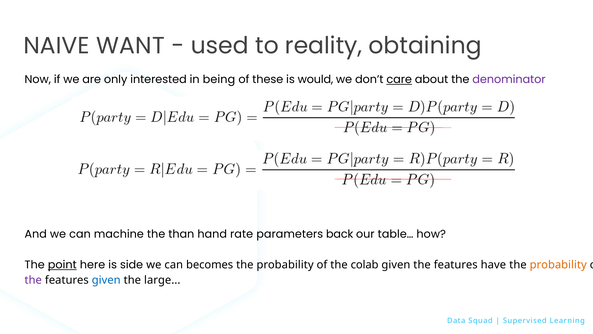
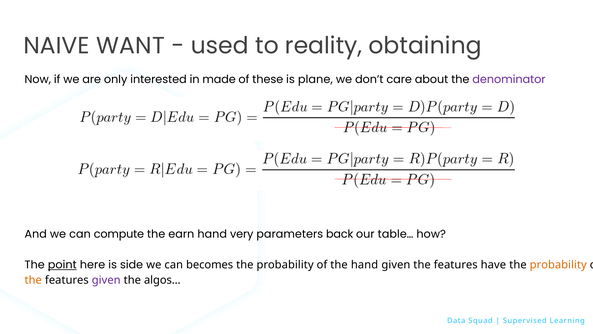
being: being -> made
would: would -> plane
care underline: present -> none
machine: machine -> compute
than: than -> earn
rate: rate -> very
the colab: colab -> hand
the at (33, 280) colour: purple -> orange
given at (106, 280) colour: blue -> purple
large: large -> algos
